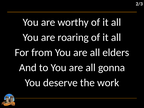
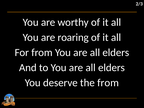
gonna at (112, 68): gonna -> elders
the work: work -> from
